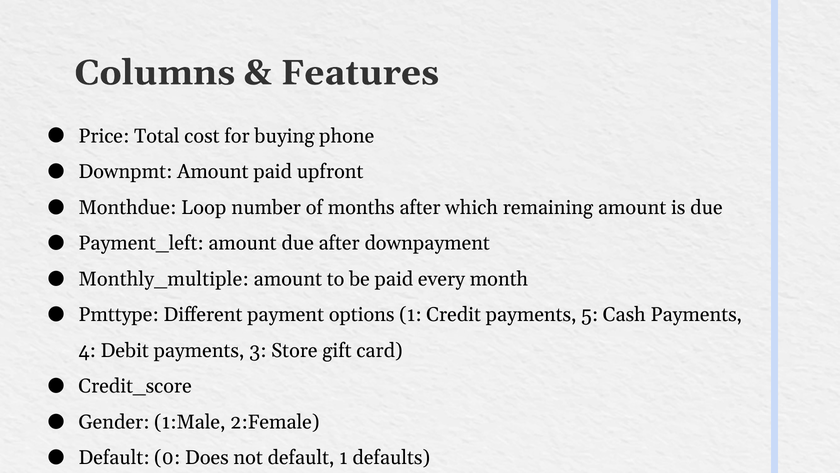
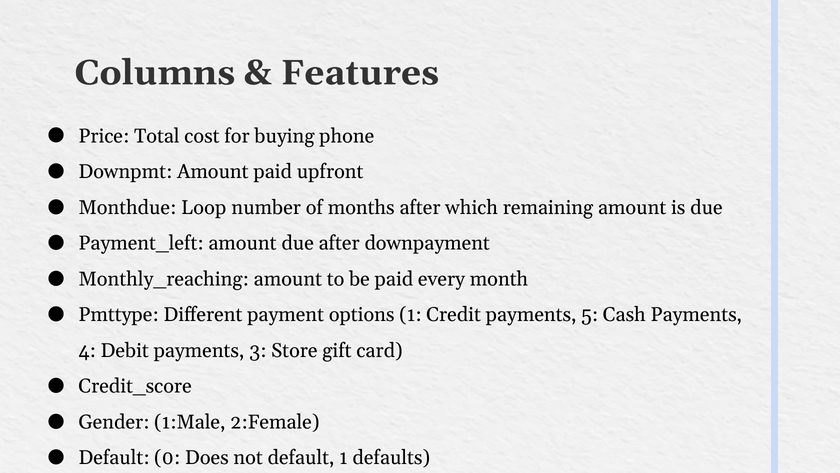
Monthly_multiple: Monthly_multiple -> Monthly_reaching
